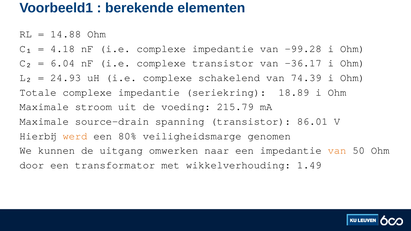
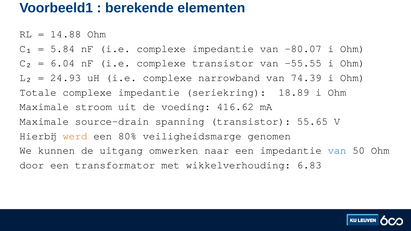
4.18: 4.18 -> 5.84
-99.28: -99.28 -> -80.07
-36.17: -36.17 -> -55.55
schakelend: schakelend -> narrowband
215.79: 215.79 -> 416.62
86.01: 86.01 -> 55.65
van at (337, 151) colour: orange -> blue
1.49: 1.49 -> 6.83
